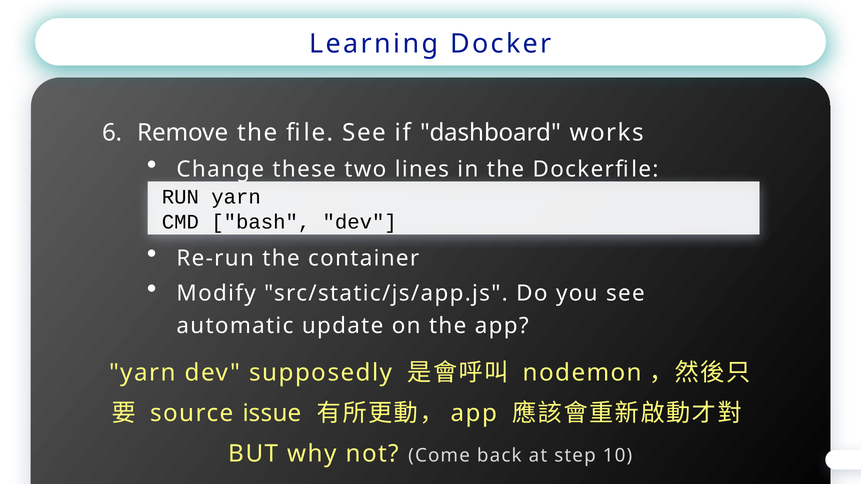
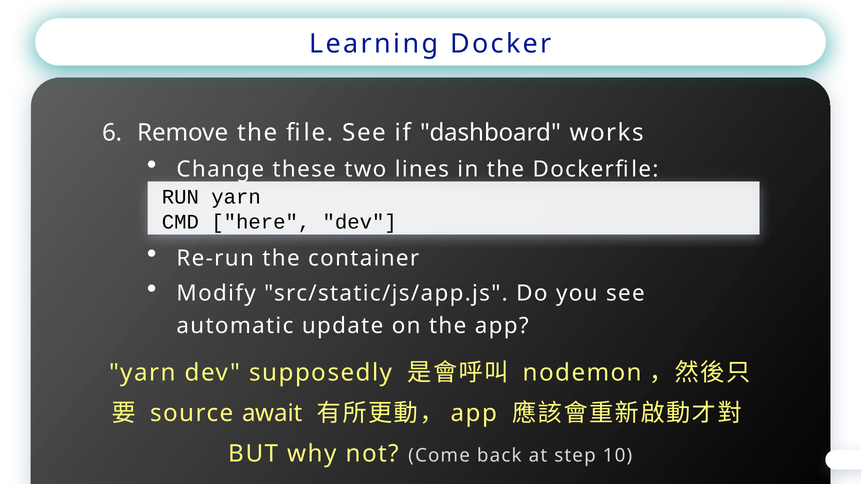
bash: bash -> here
issue: issue -> await
